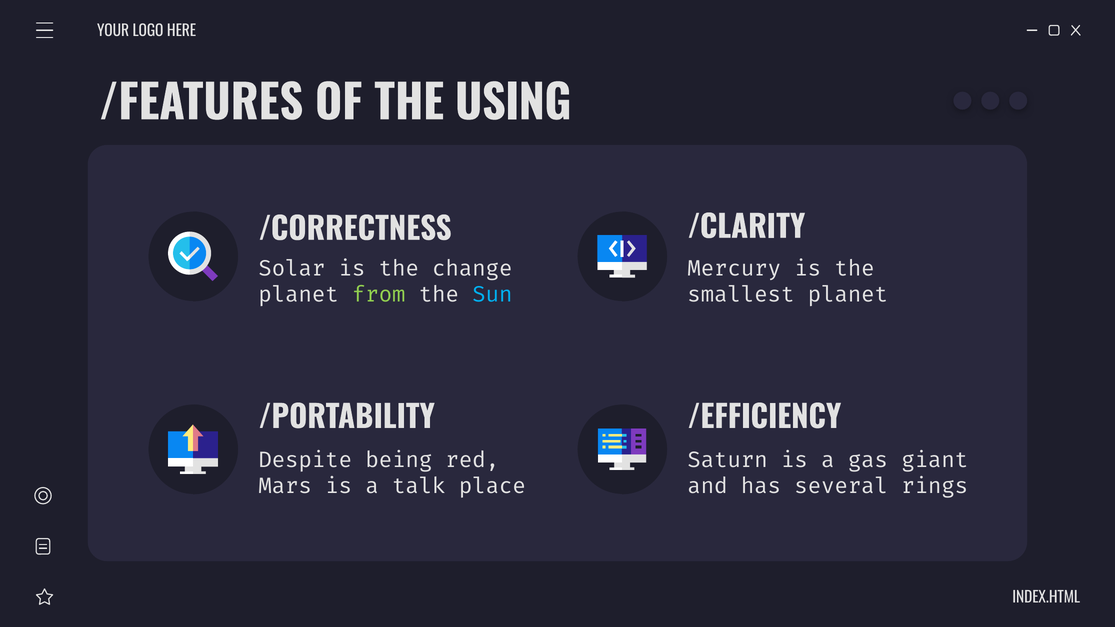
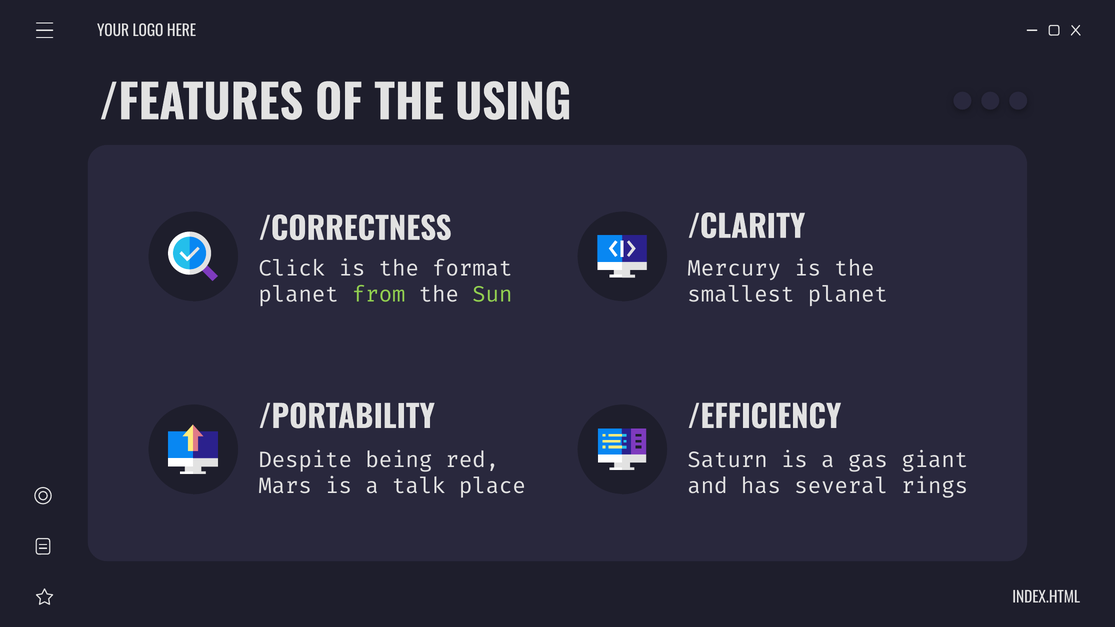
Solar: Solar -> Click
change: change -> format
Sun colour: light blue -> light green
